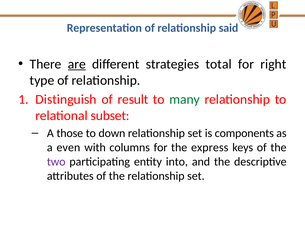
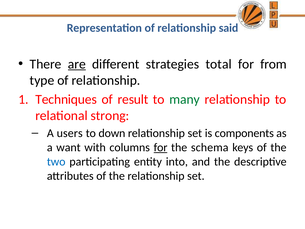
right: right -> from
Distinguish: Distinguish -> Techniques
subset: subset -> strong
those: those -> users
even: even -> want
for at (161, 147) underline: none -> present
express: express -> schema
two colour: purple -> blue
